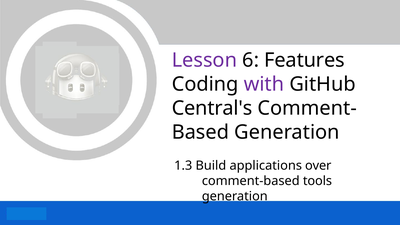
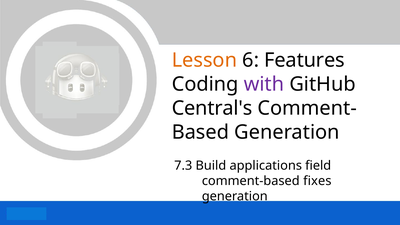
Lesson colour: purple -> orange
1.3: 1.3 -> 7.3
over: over -> field
tools: tools -> fixes
